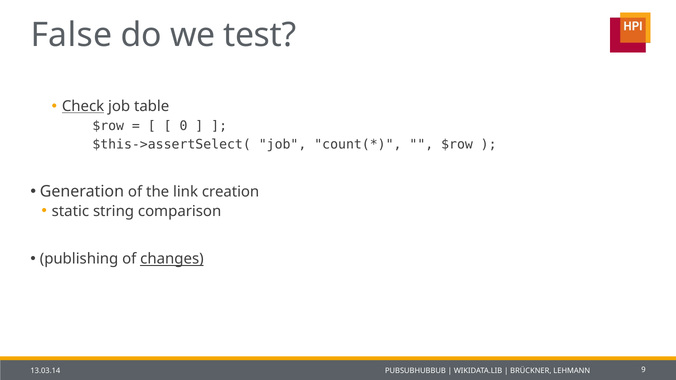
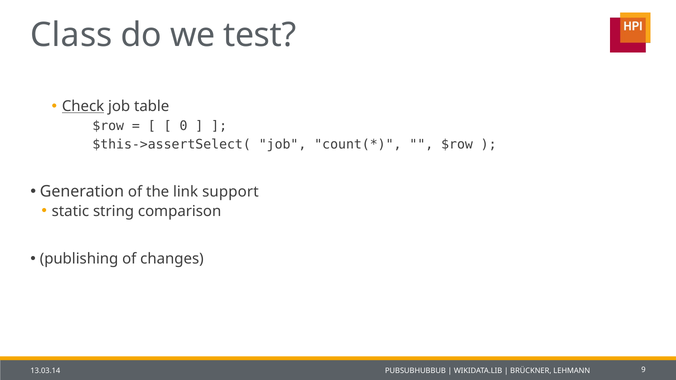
False: False -> Class
creation: creation -> support
changes underline: present -> none
